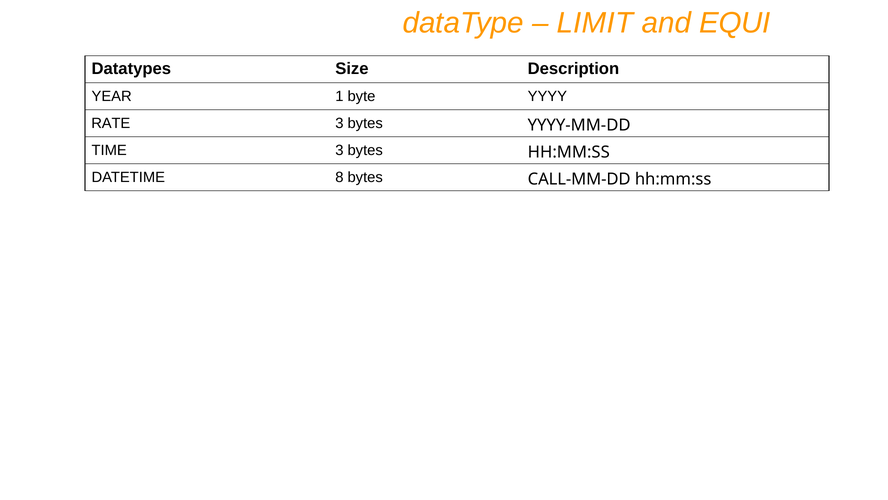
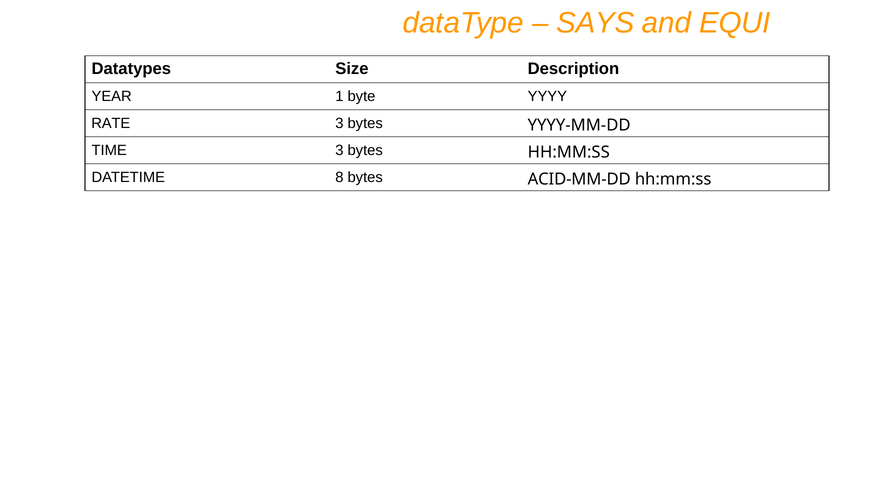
LIMIT: LIMIT -> SAYS
CALL-MM-DD: CALL-MM-DD -> ACID-MM-DD
